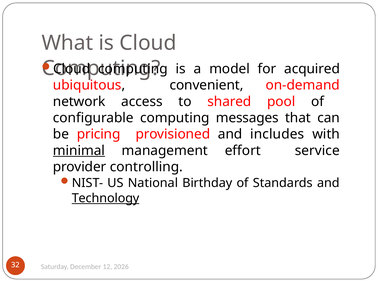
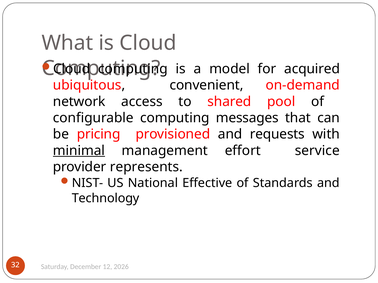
includes: includes -> requests
controlling: controlling -> represents
Birthday: Birthday -> Effective
Technology underline: present -> none
